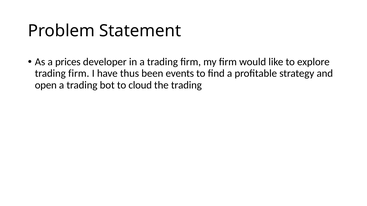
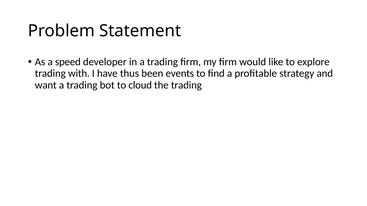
prices: prices -> speed
firm at (79, 74): firm -> with
open: open -> want
